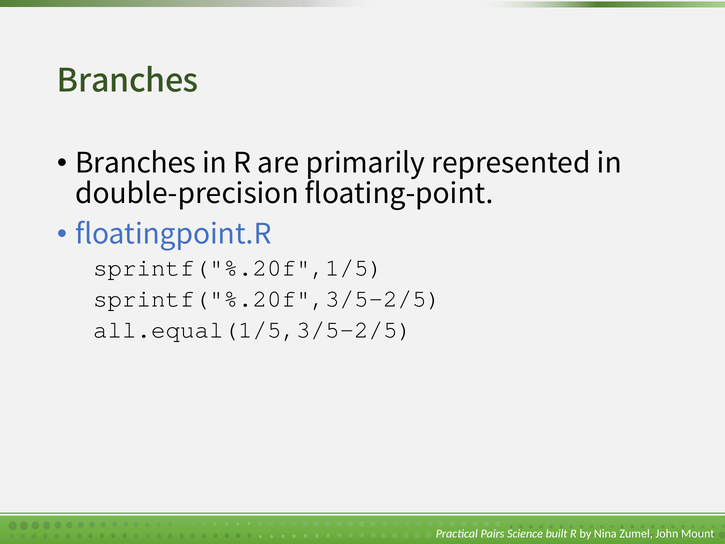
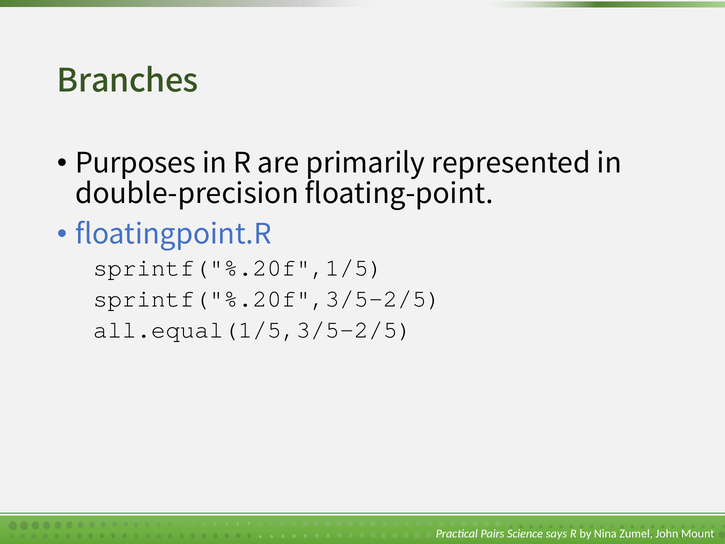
Branches at (136, 163): Branches -> Purposes
built: built -> says
